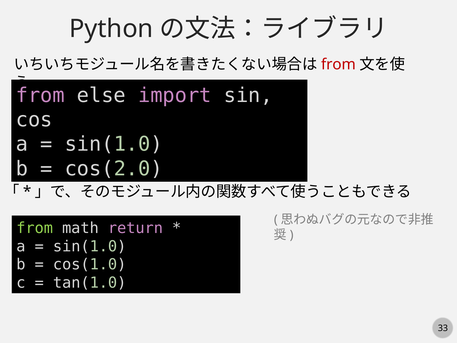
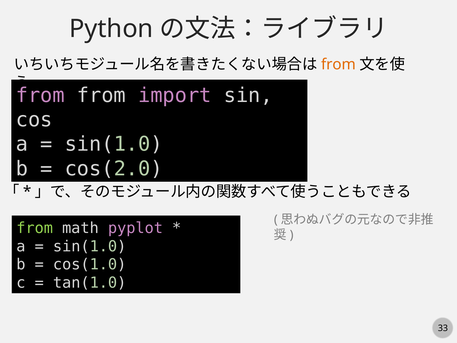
from at (338, 64) colour: red -> orange
from else: else -> from
return: return -> pyplot
